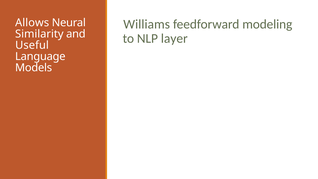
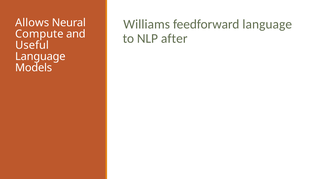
feedforward modeling: modeling -> language
Similarity: Similarity -> Compute
layer: layer -> after
